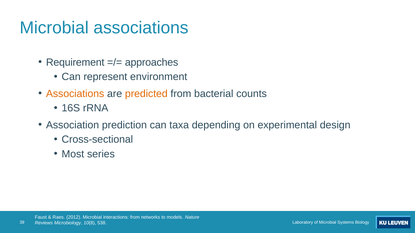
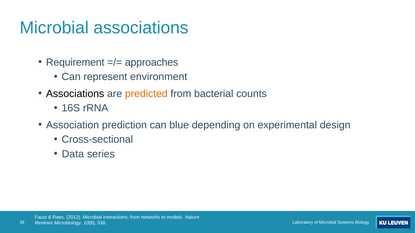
Associations at (75, 94) colour: orange -> black
taxa: taxa -> blue
Most: Most -> Data
